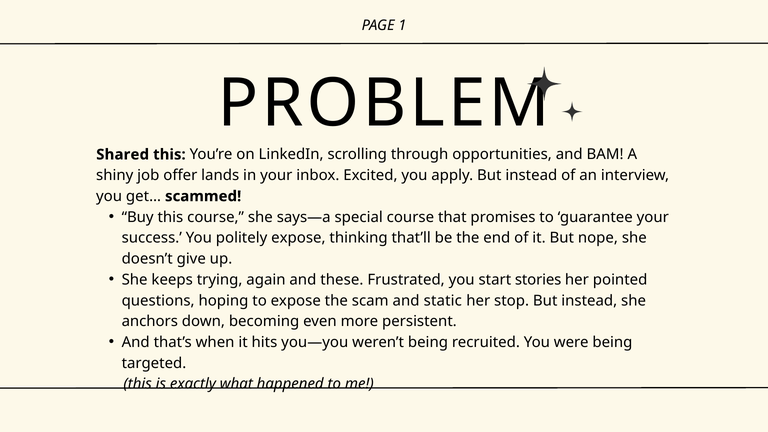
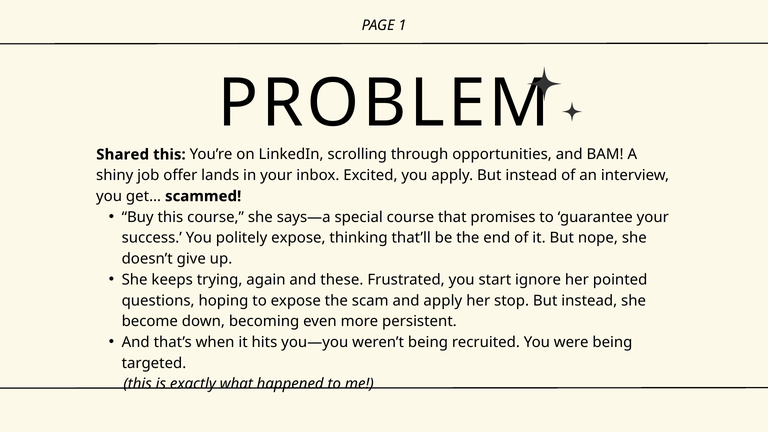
stories: stories -> ignore
and static: static -> apply
anchors: anchors -> become
